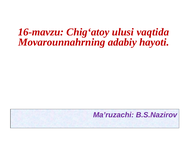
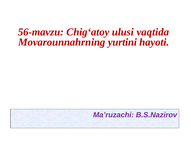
16-mavzu: 16-mavzu -> 56-mavzu
adabiy: adabiy -> yurtini
